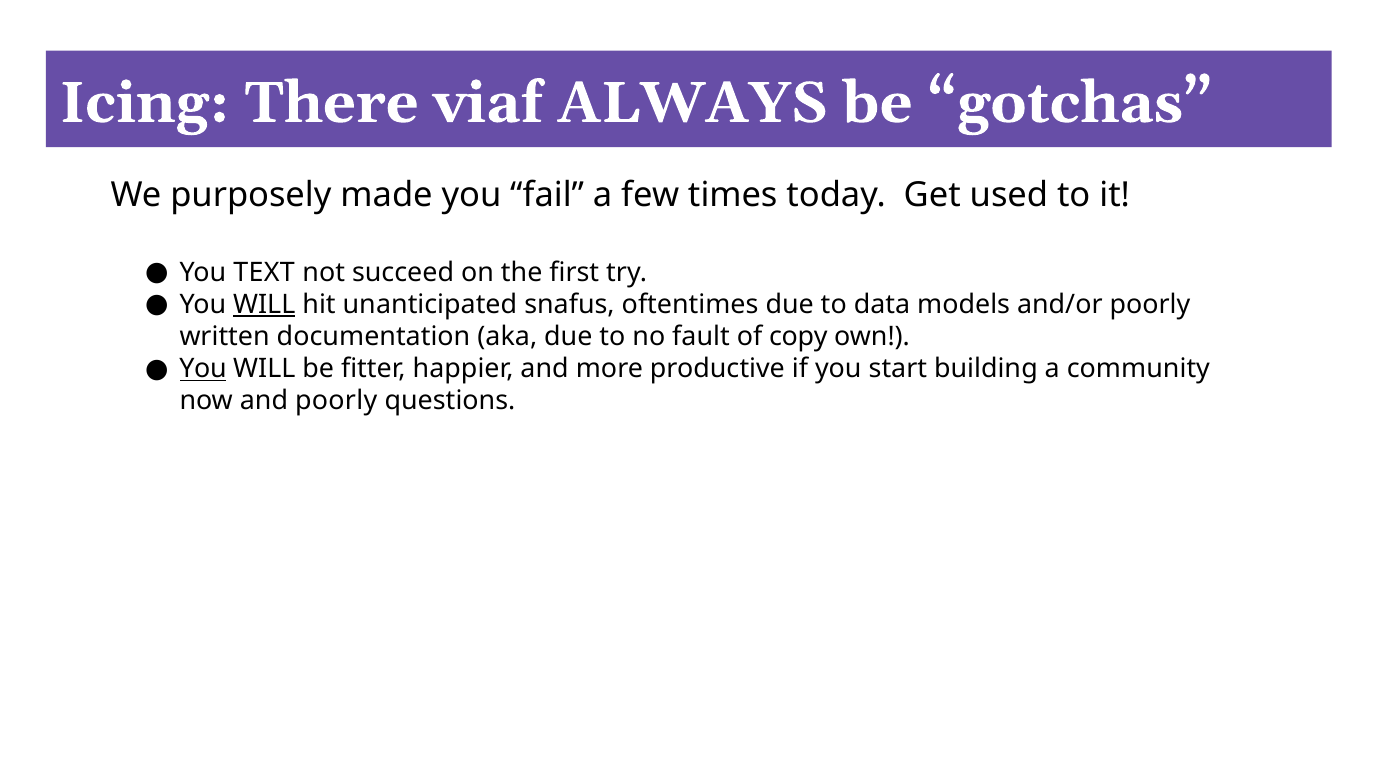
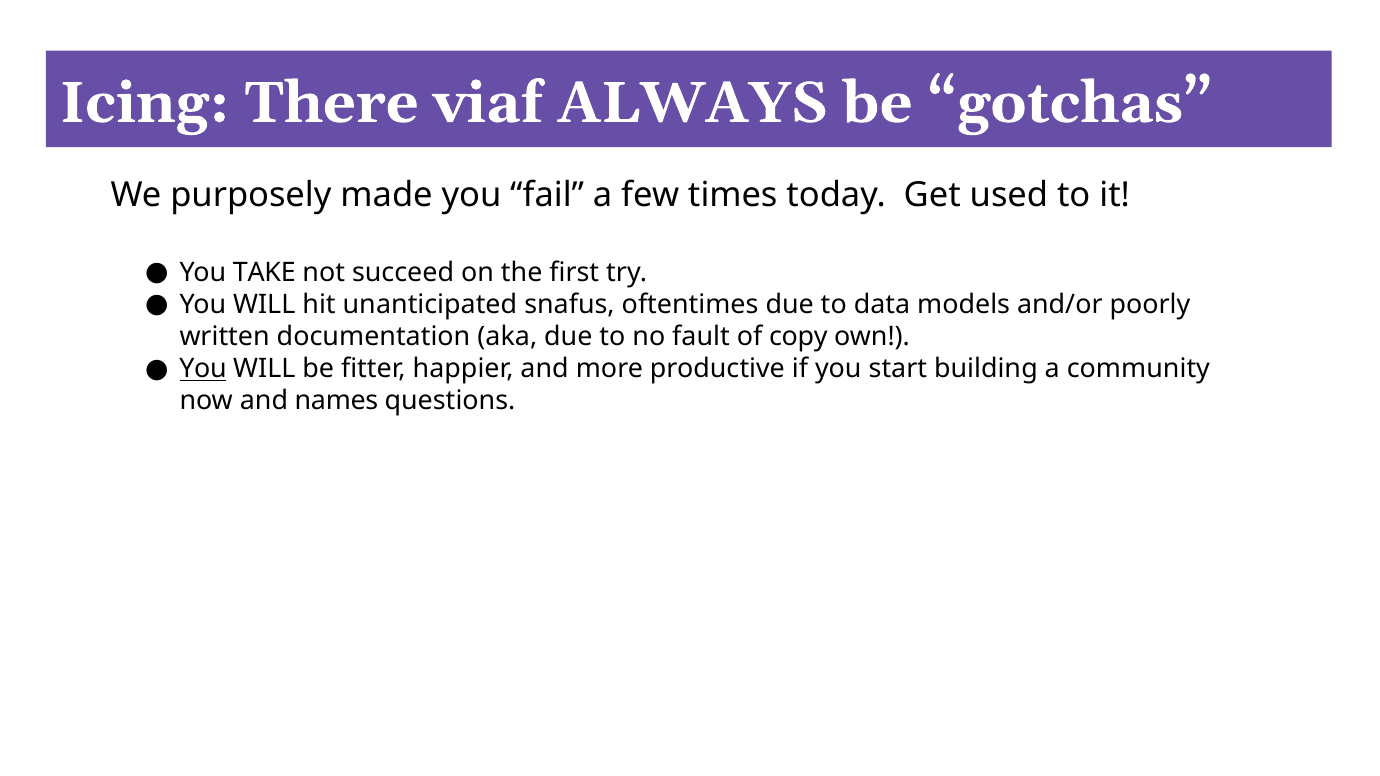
TEXT: TEXT -> TAKE
WILL at (264, 305) underline: present -> none
and poorly: poorly -> names
